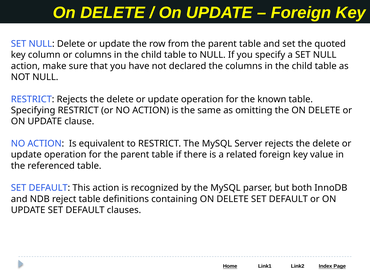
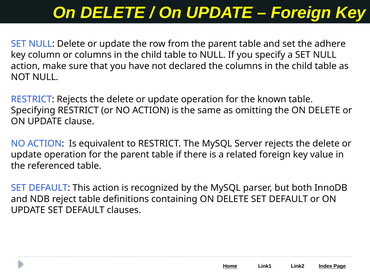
quoted: quoted -> adhere
